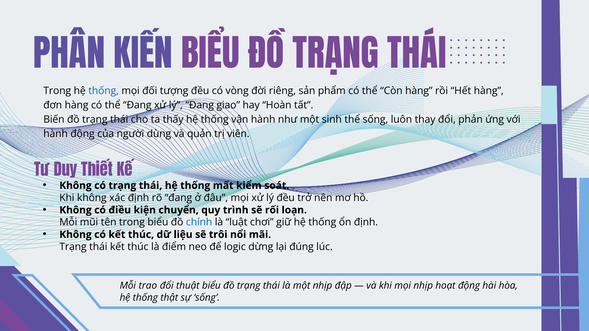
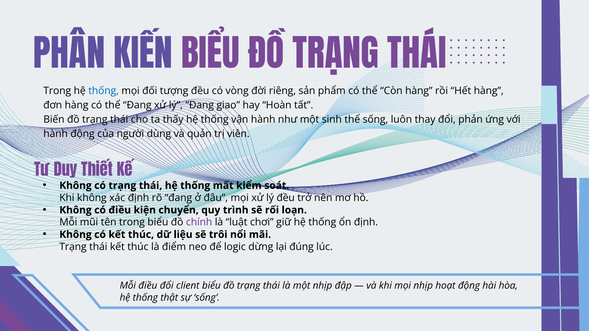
chính colour: blue -> purple
Mỗi trao: trao -> điều
thuật: thuật -> client
